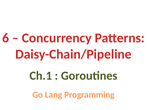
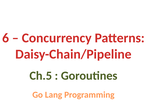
Ch.1: Ch.1 -> Ch.5
